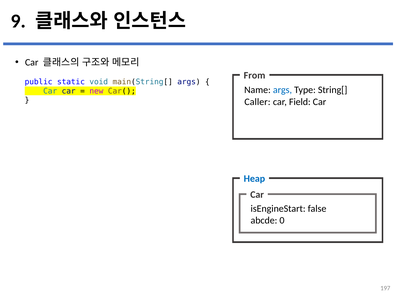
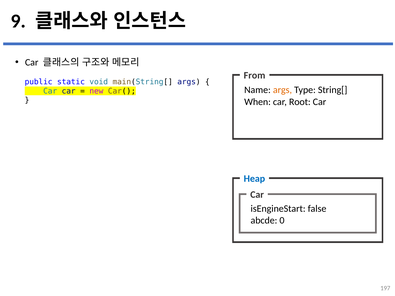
args at (282, 90) colour: blue -> orange
Caller: Caller -> When
Field: Field -> Root
